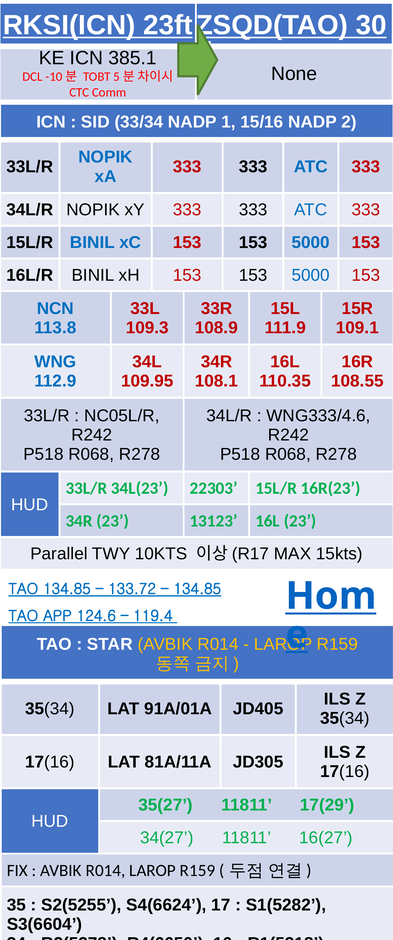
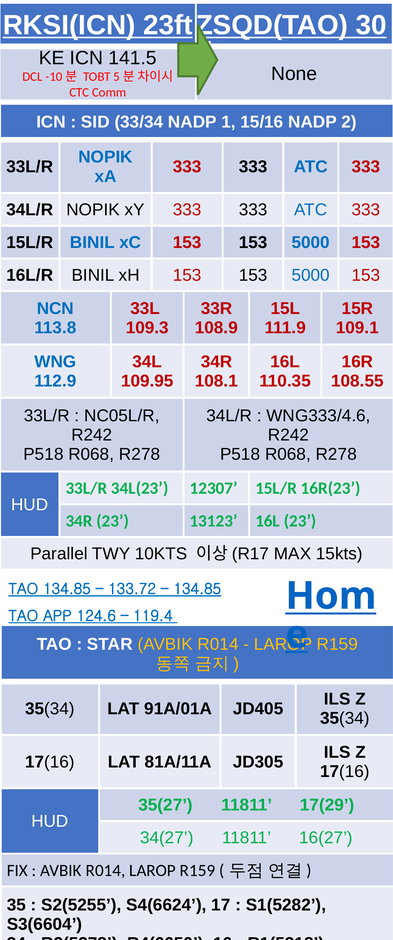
385.1: 385.1 -> 141.5
22303: 22303 -> 12307
